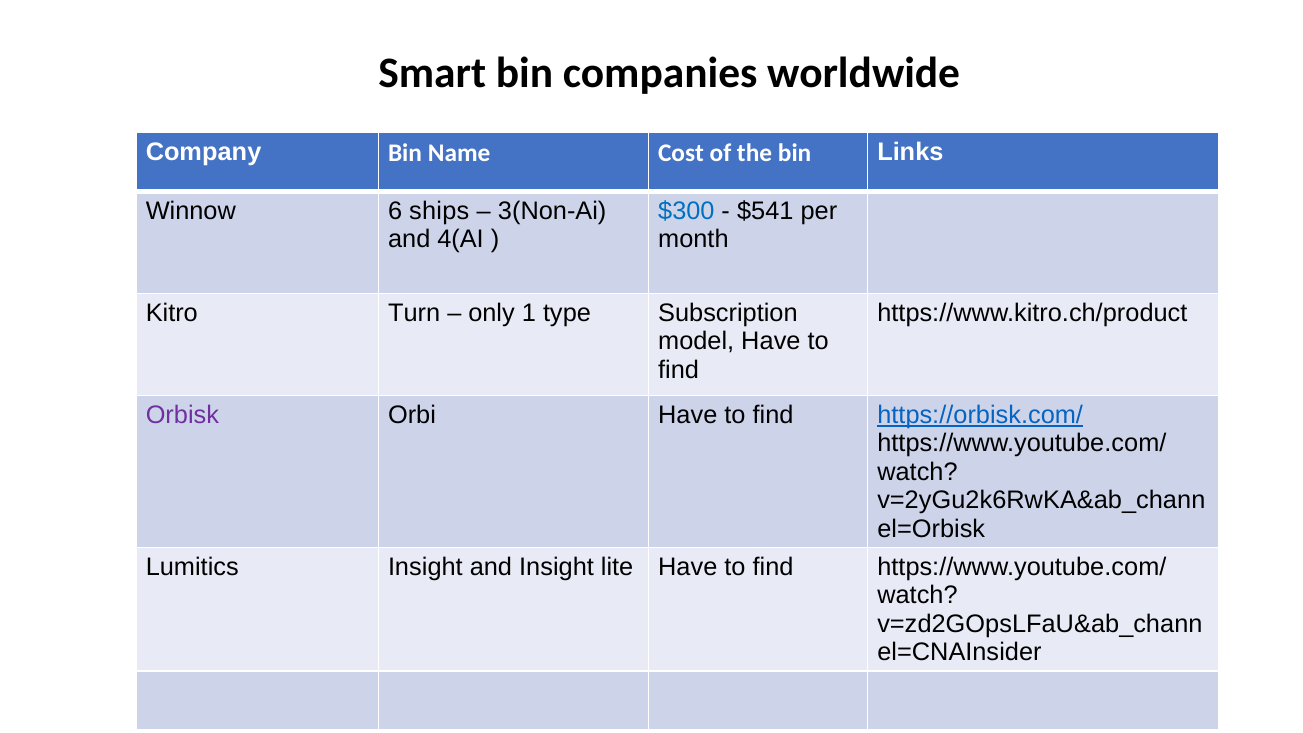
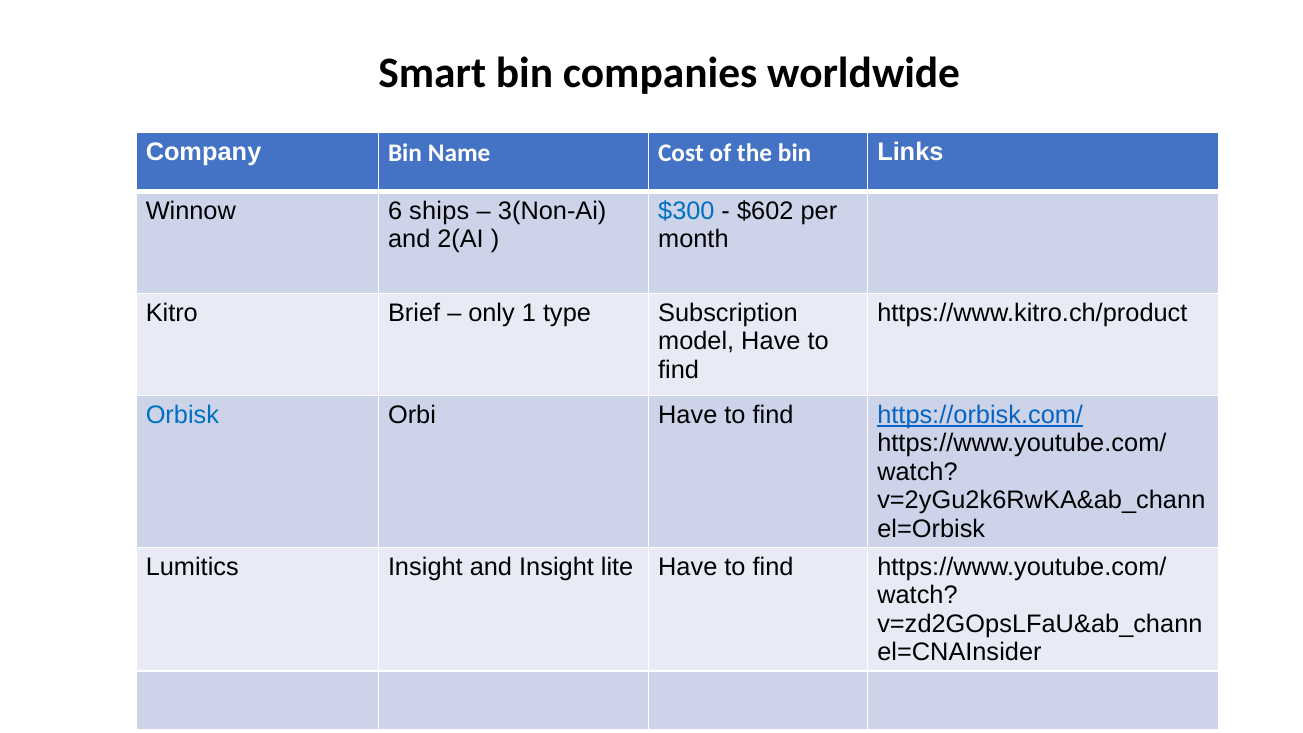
$541: $541 -> $602
4(AI: 4(AI -> 2(AI
Turn: Turn -> Brief
Orbisk colour: purple -> blue
